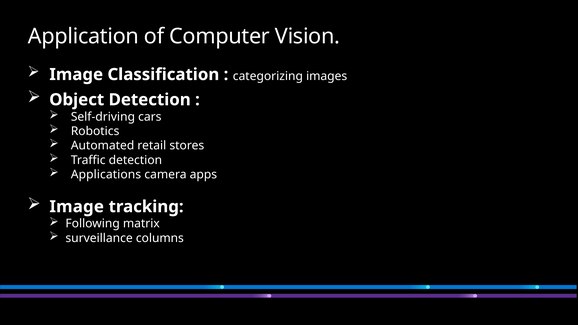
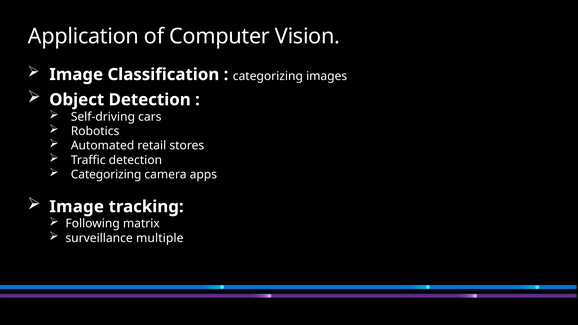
Applications at (106, 175): Applications -> Categorizing
columns: columns -> multiple
